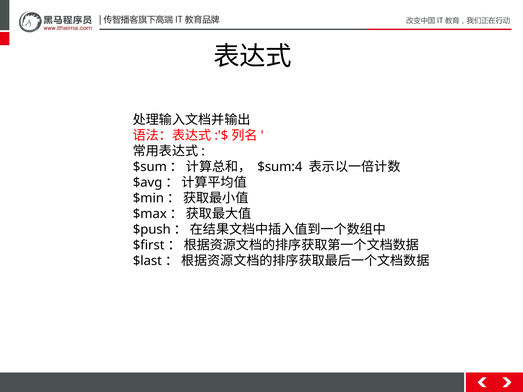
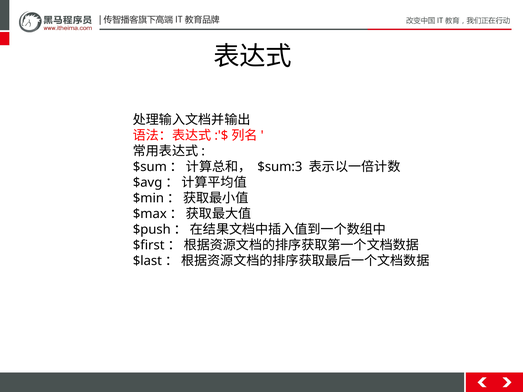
$sum:4: $sum:4 -> $sum:3
